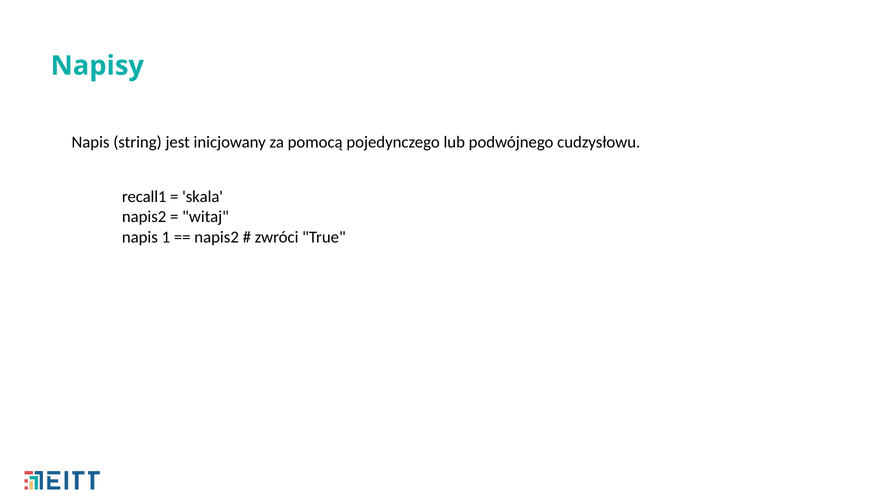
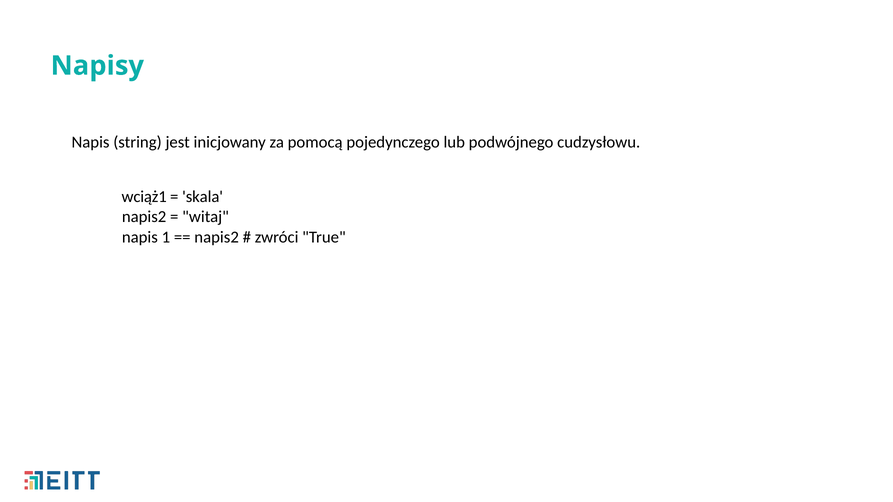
recall1: recall1 -> wciąż1
